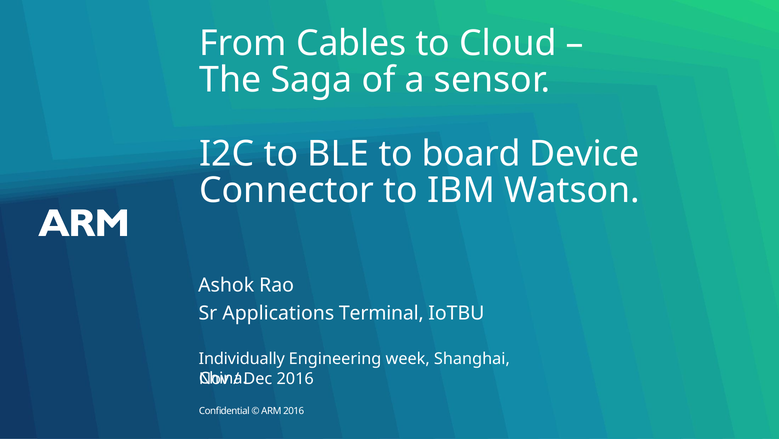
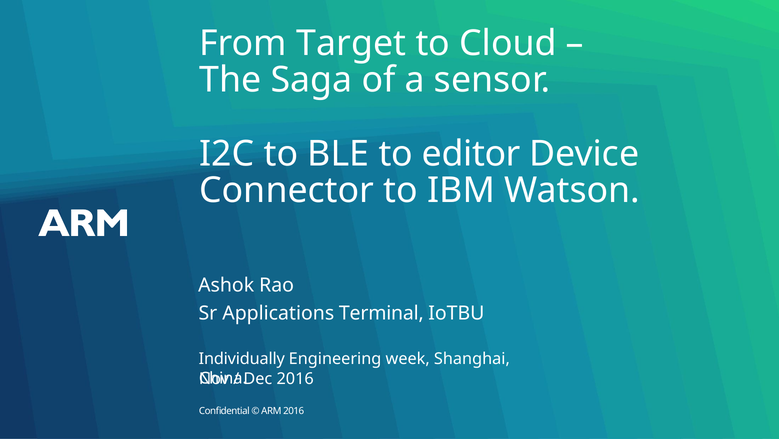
Cables: Cables -> Target
board: board -> editor
